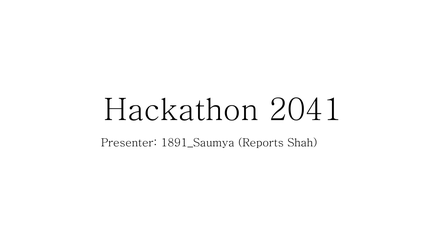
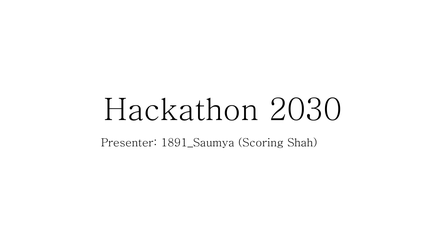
2041: 2041 -> 2030
Reports: Reports -> Scoring
